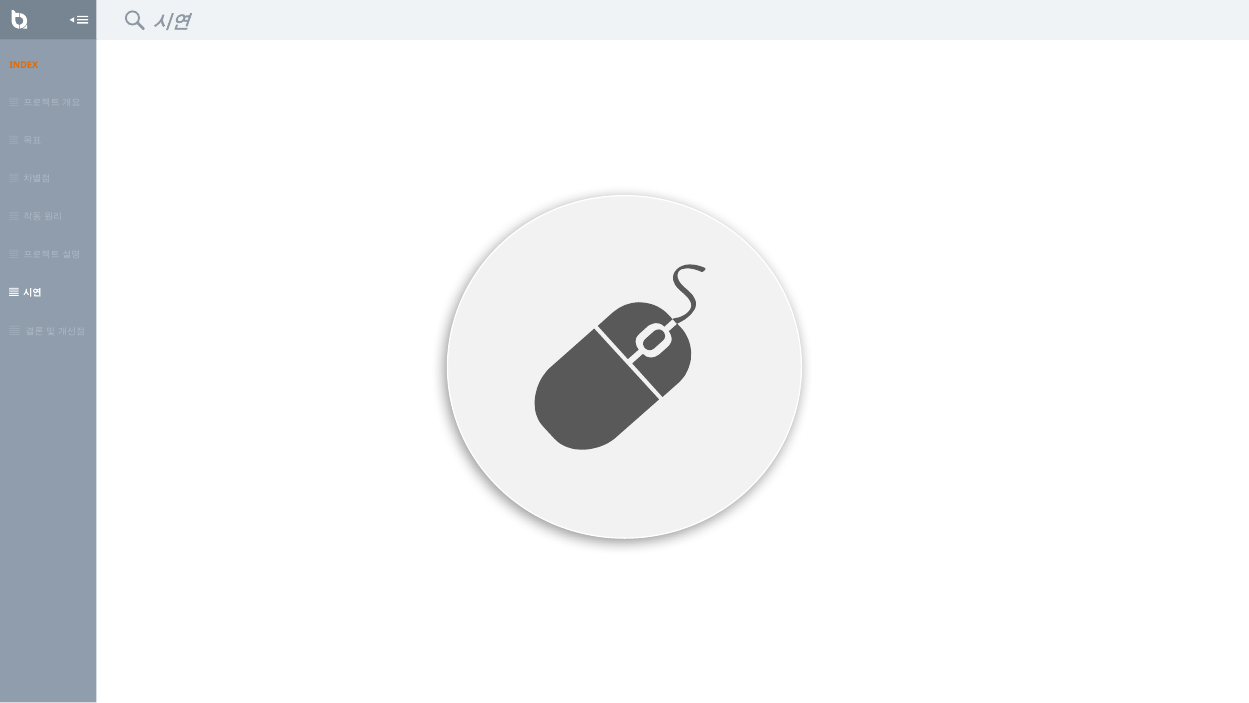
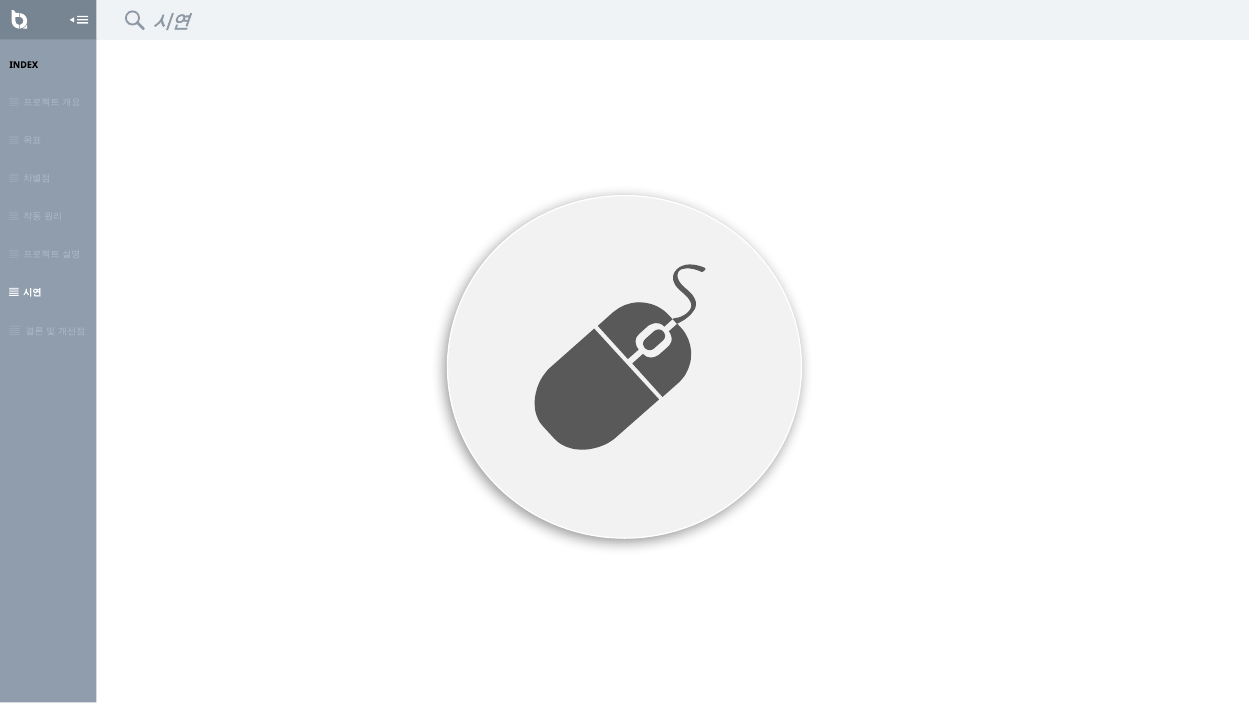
INDEX colour: orange -> black
